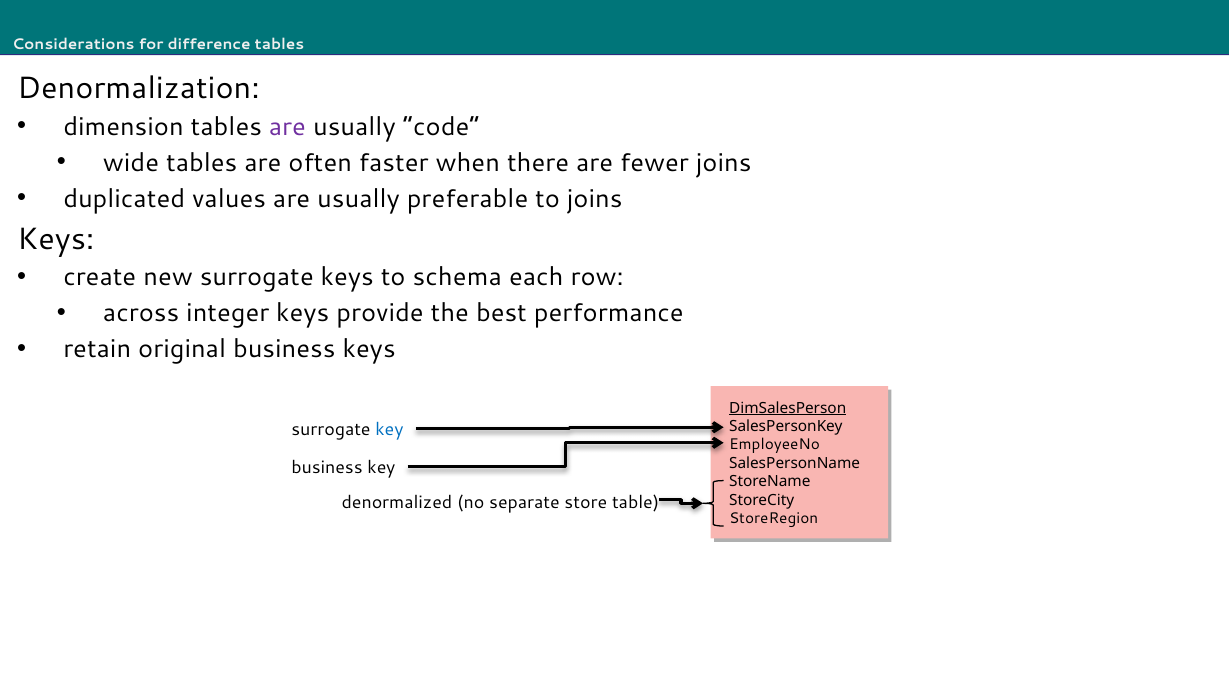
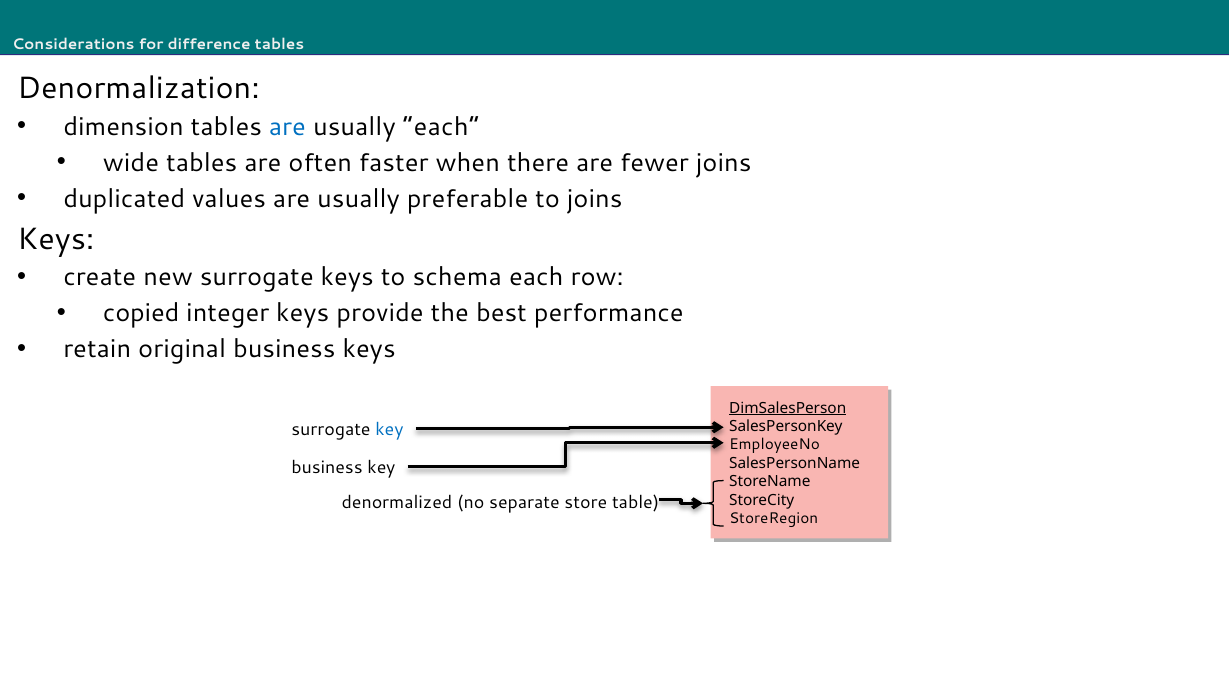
are at (287, 127) colour: purple -> blue
usually code: code -> each
across: across -> copied
